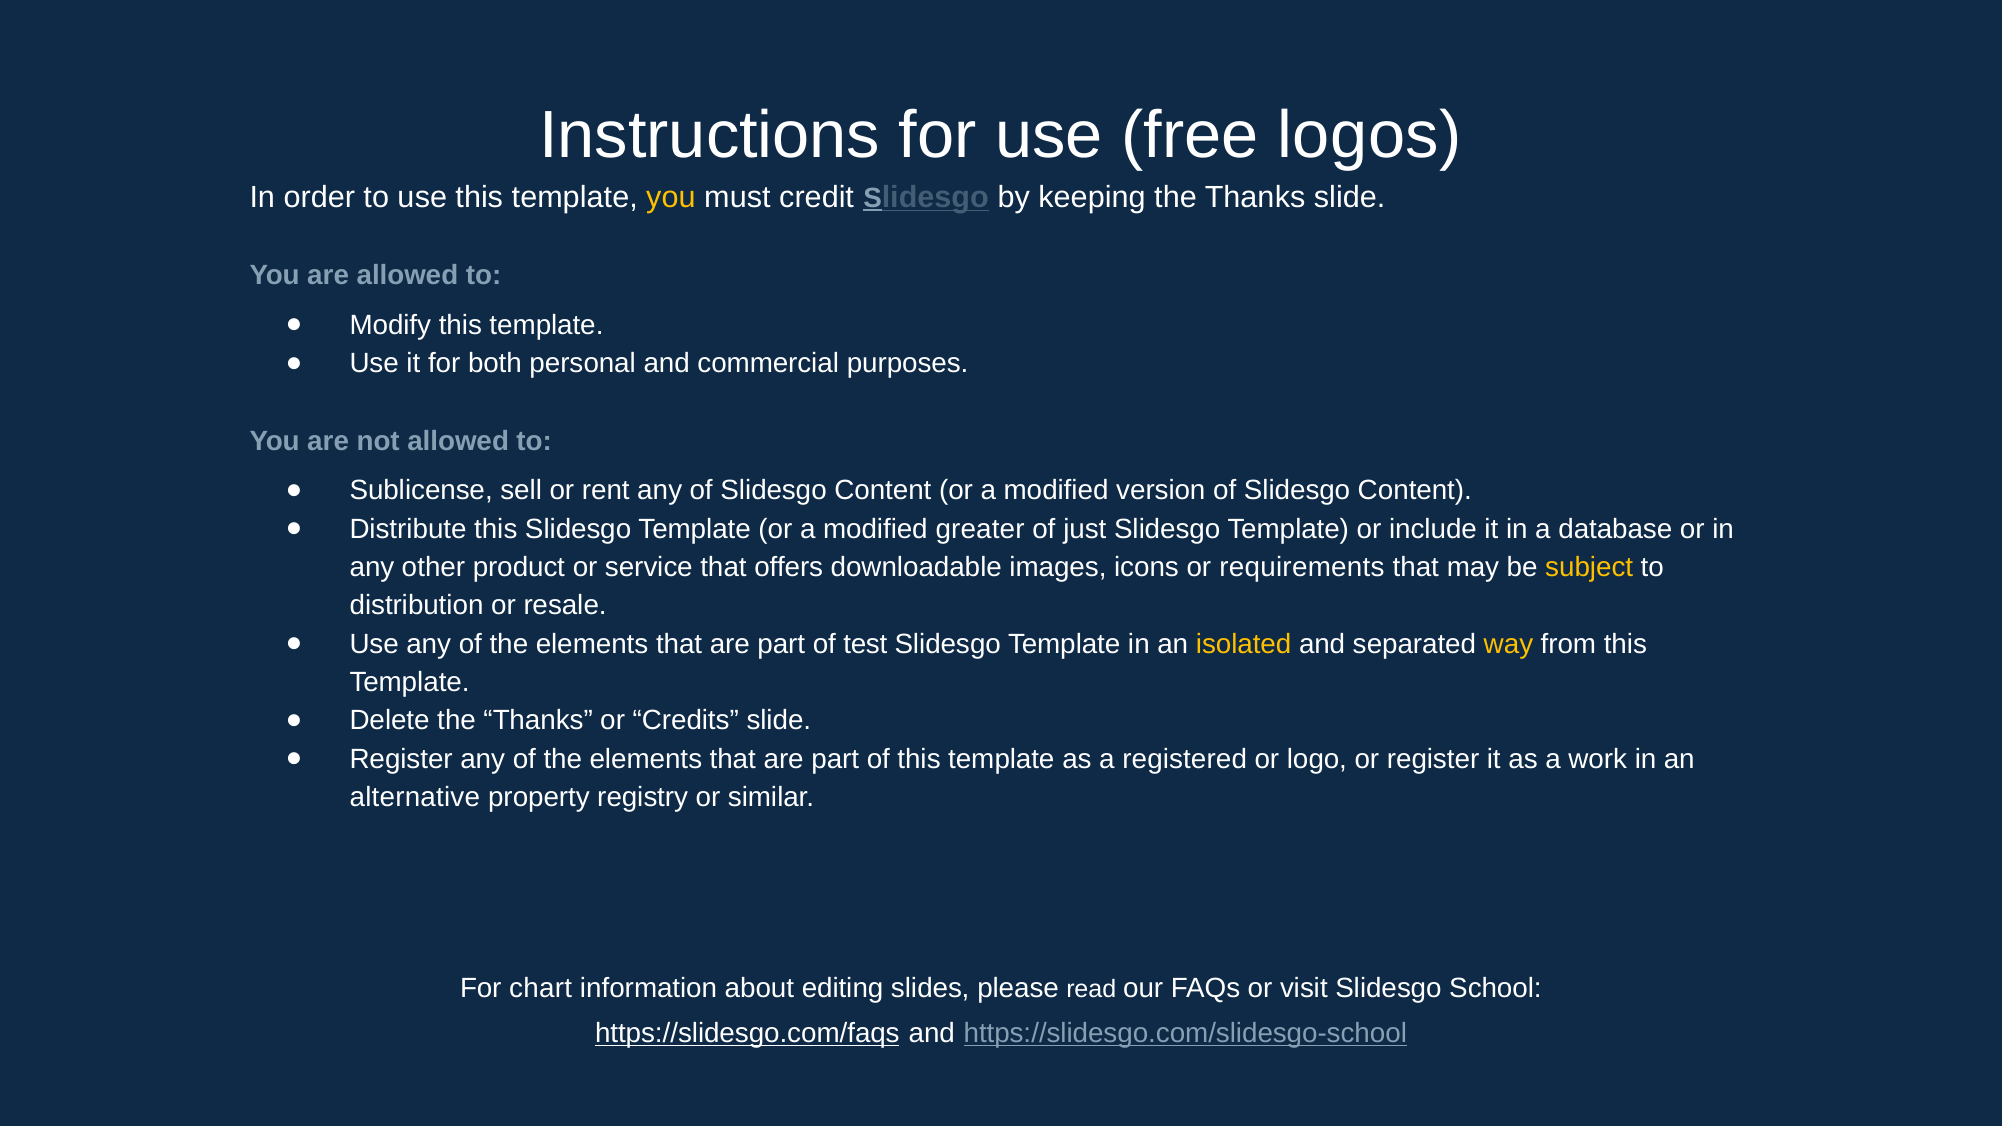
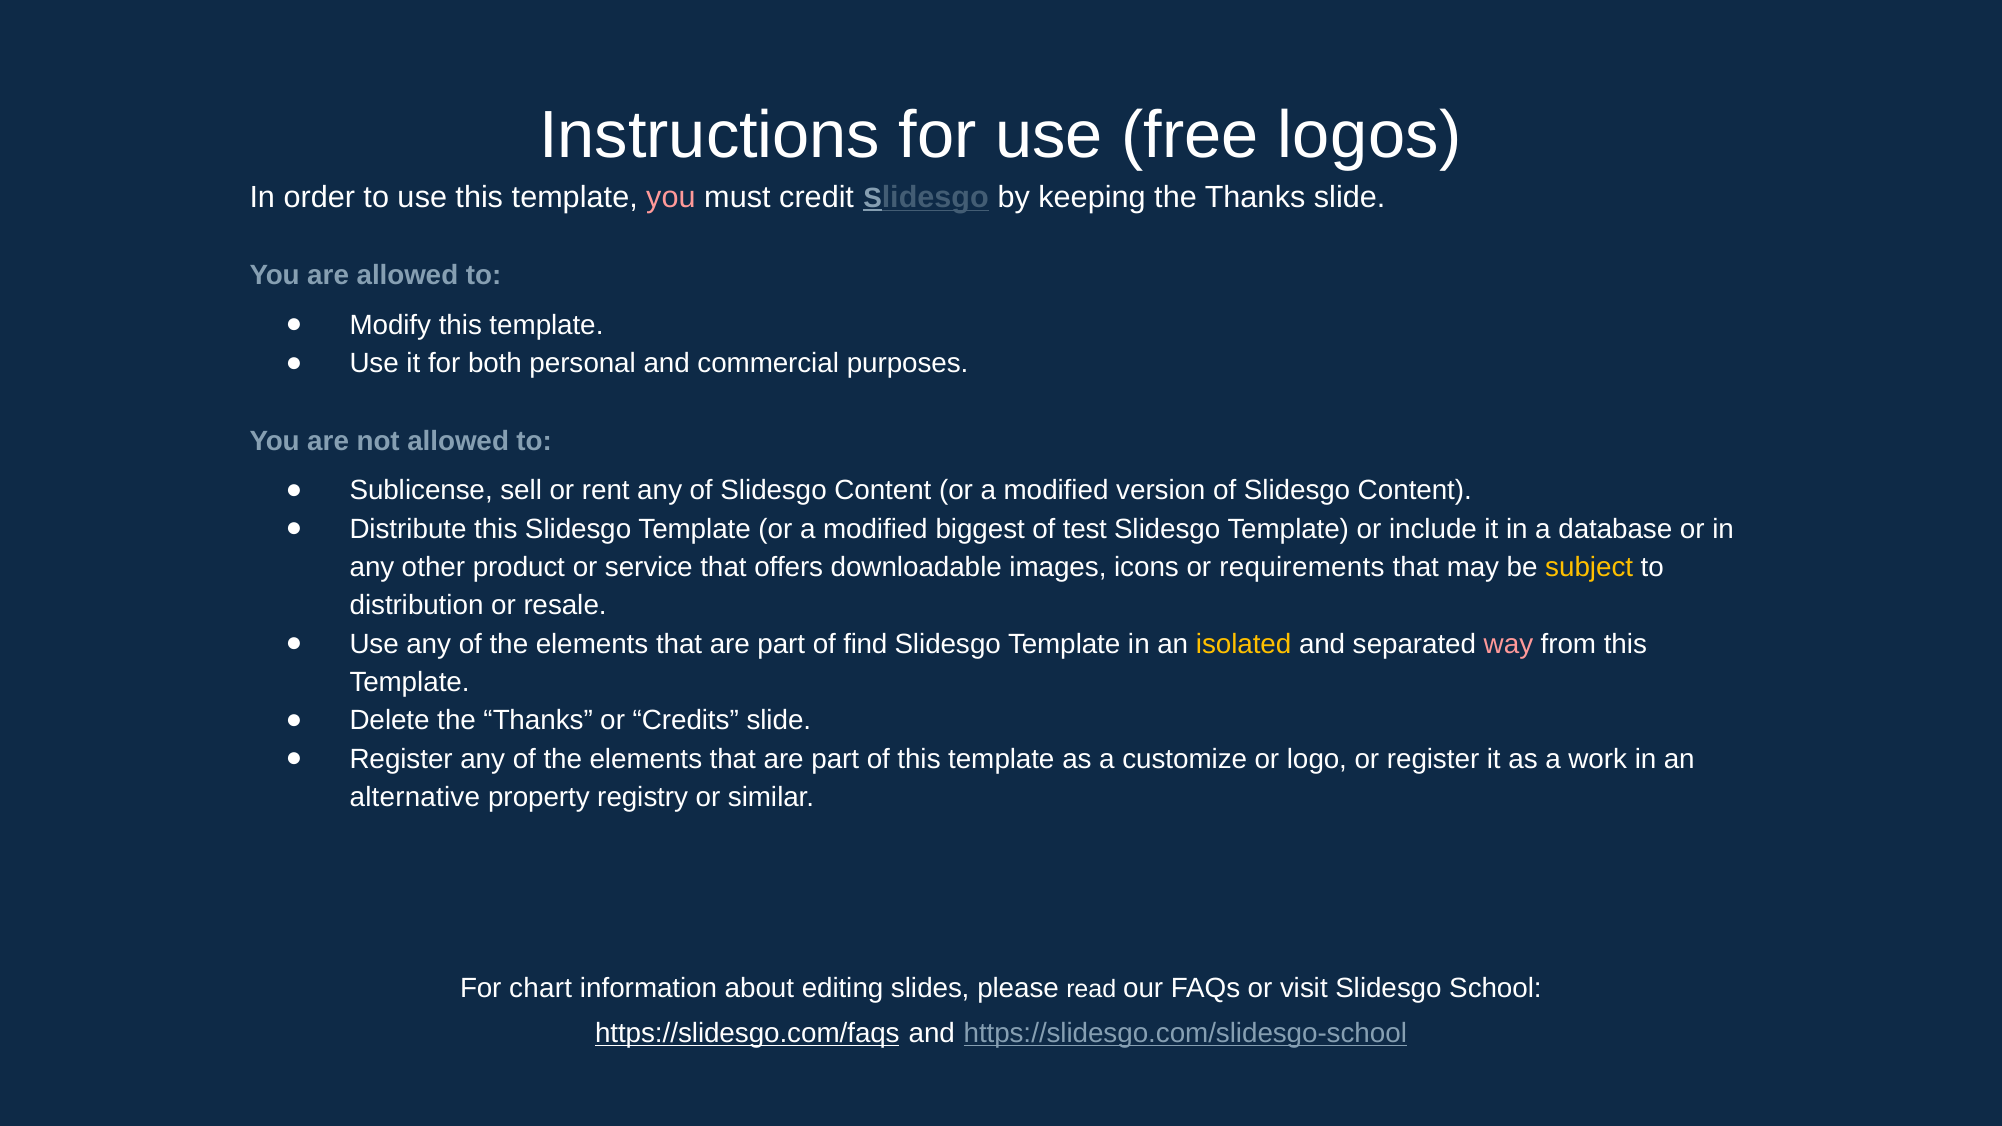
you at (671, 197) colour: yellow -> pink
greater: greater -> biggest
just: just -> test
test: test -> find
way colour: yellow -> pink
registered: registered -> customize
